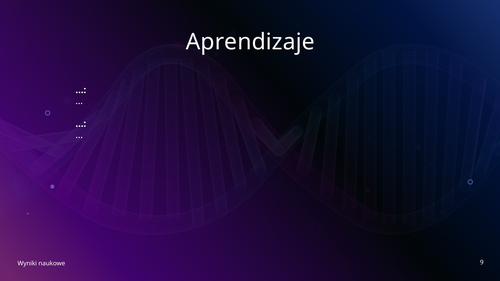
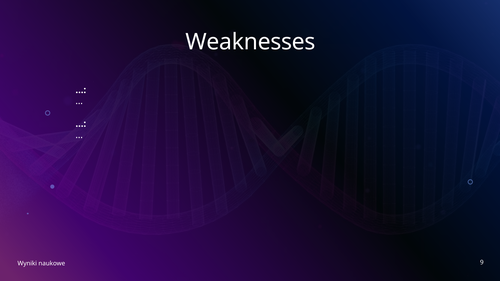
Aprendizaje: Aprendizaje -> Weaknesses
